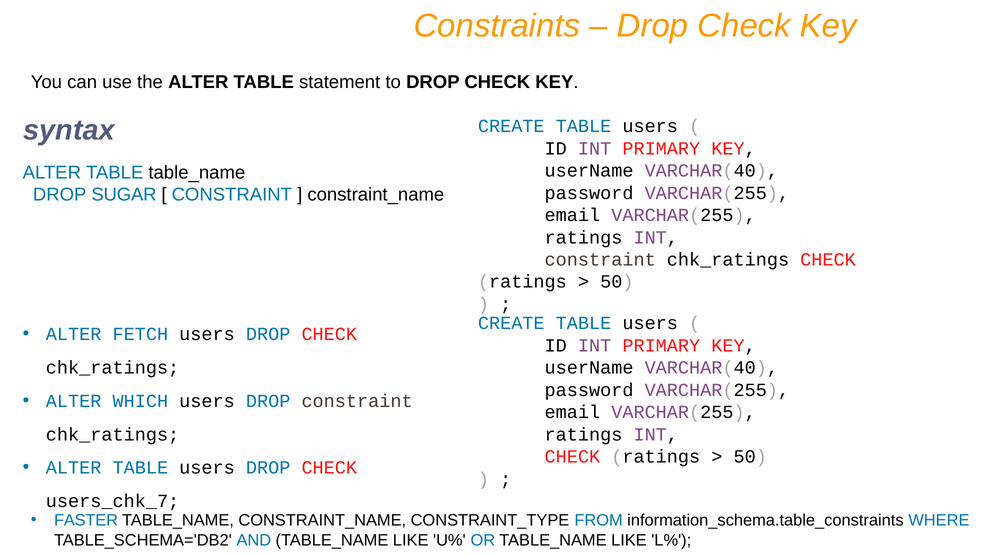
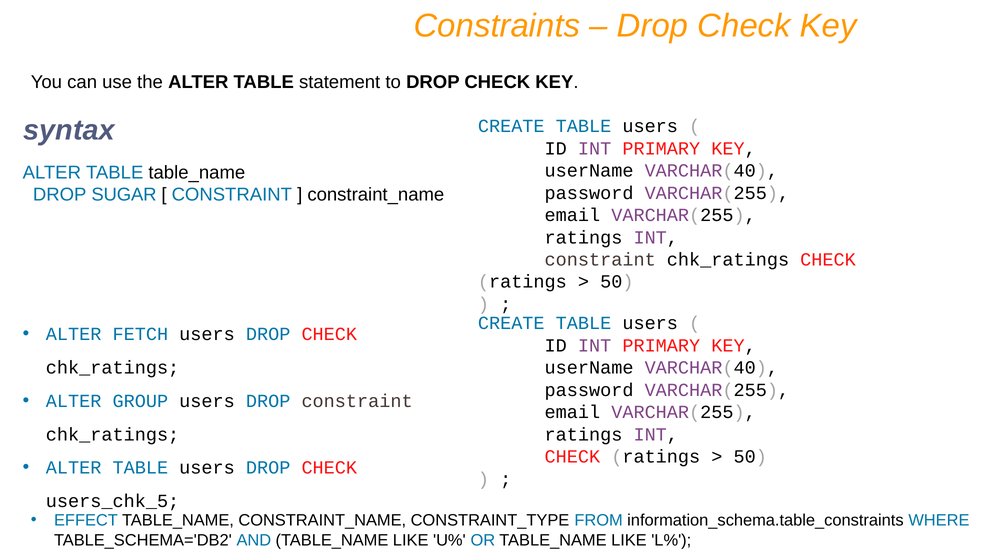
WHICH: WHICH -> GROUP
users_chk_7: users_chk_7 -> users_chk_5
FASTER: FASTER -> EFFECT
